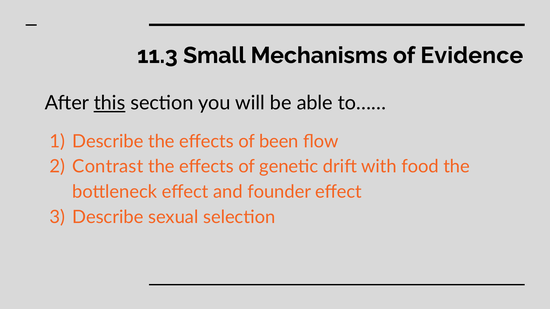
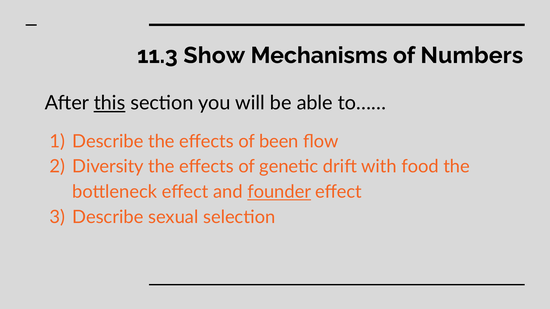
Small: Small -> Show
Evidence: Evidence -> Numbers
Contrast: Contrast -> Diversity
founder underline: none -> present
